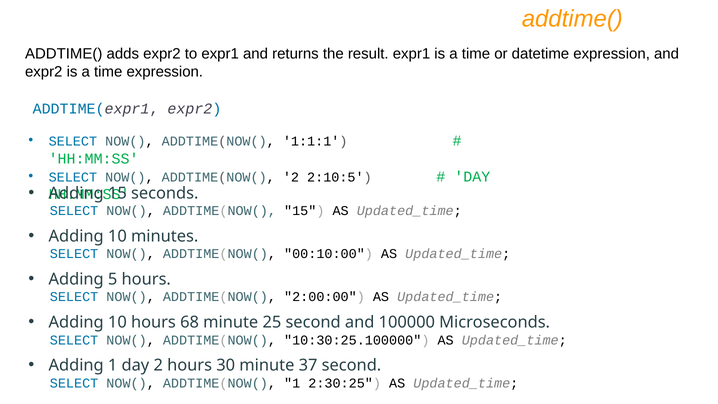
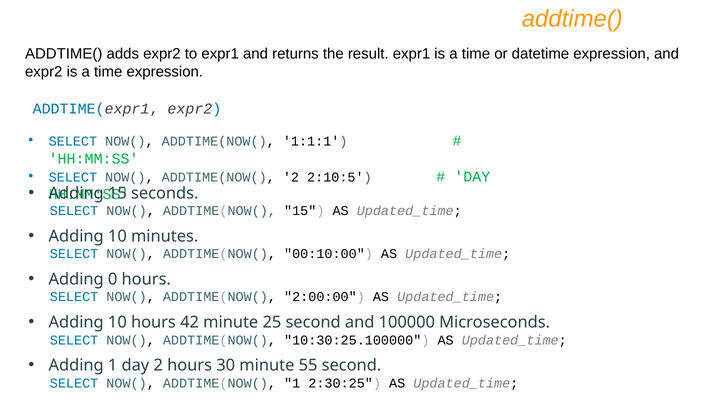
5: 5 -> 0
68: 68 -> 42
37: 37 -> 55
